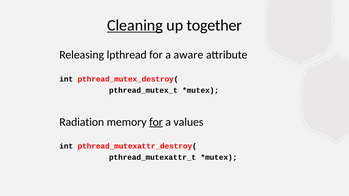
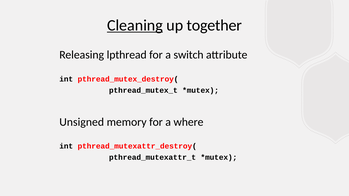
aware: aware -> switch
Radiation: Radiation -> Unsigned
for at (156, 122) underline: present -> none
values: values -> where
